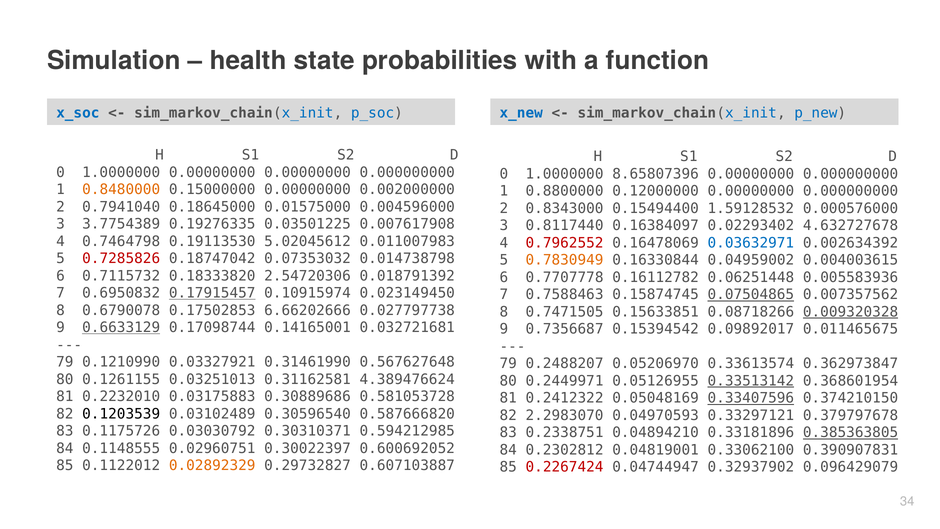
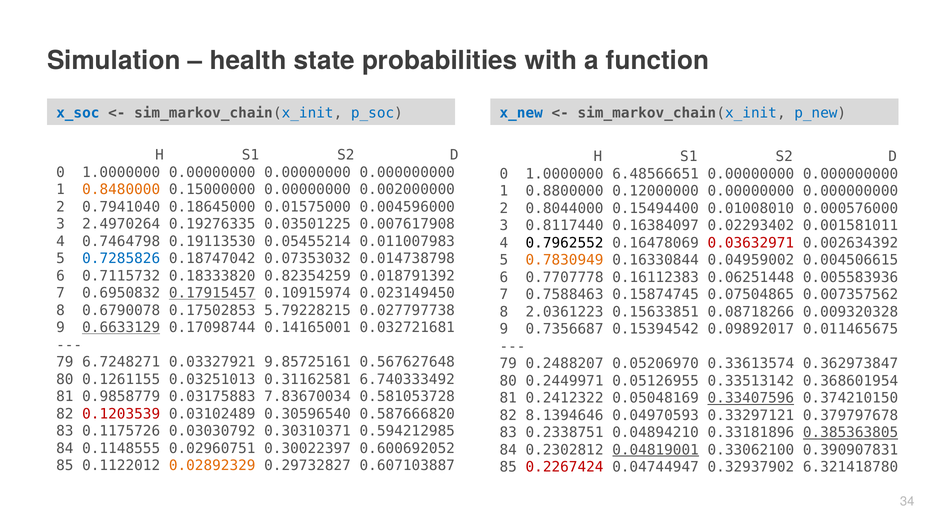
8.65807396: 8.65807396 -> 6.48566651
0.8343000: 0.8343000 -> 0.8044000
1.59128532: 1.59128532 -> 0.01008010
3.7754389: 3.7754389 -> 2.4970264
4.632727678: 4.632727678 -> 0.001581011
5.02045612: 5.02045612 -> 0.05455214
0.7962552 colour: red -> black
0.03632971 colour: blue -> red
0.7285826 colour: red -> blue
0.004003615: 0.004003615 -> 0.004506615
2.54720306: 2.54720306 -> 0.82354259
0.16112782: 0.16112782 -> 0.16112383
0.07504865 underline: present -> none
6.66202666: 6.66202666 -> 5.79228215
0.7471505: 0.7471505 -> 2.0361223
0.009320328 underline: present -> none
0.1210990: 0.1210990 -> 6.7248271
0.31461990: 0.31461990 -> 9.85725161
4.389476624: 4.389476624 -> 6.740333492
0.33513142 underline: present -> none
0.2232010: 0.2232010 -> 0.9858779
0.30889686: 0.30889686 -> 7.83670034
0.1203539 colour: black -> red
2.2983070: 2.2983070 -> 8.1394646
0.04819001 underline: none -> present
0.096429079: 0.096429079 -> 6.321418780
